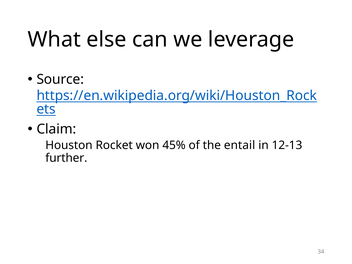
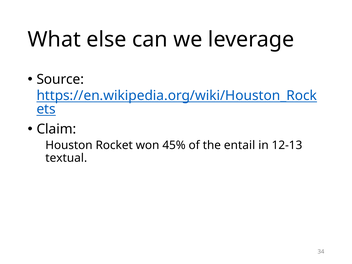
further: further -> textual
